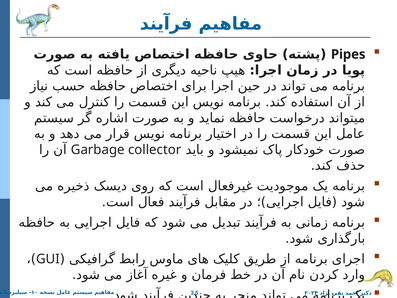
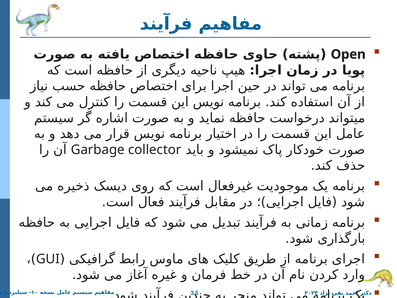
Pipes: Pipes -> Open
